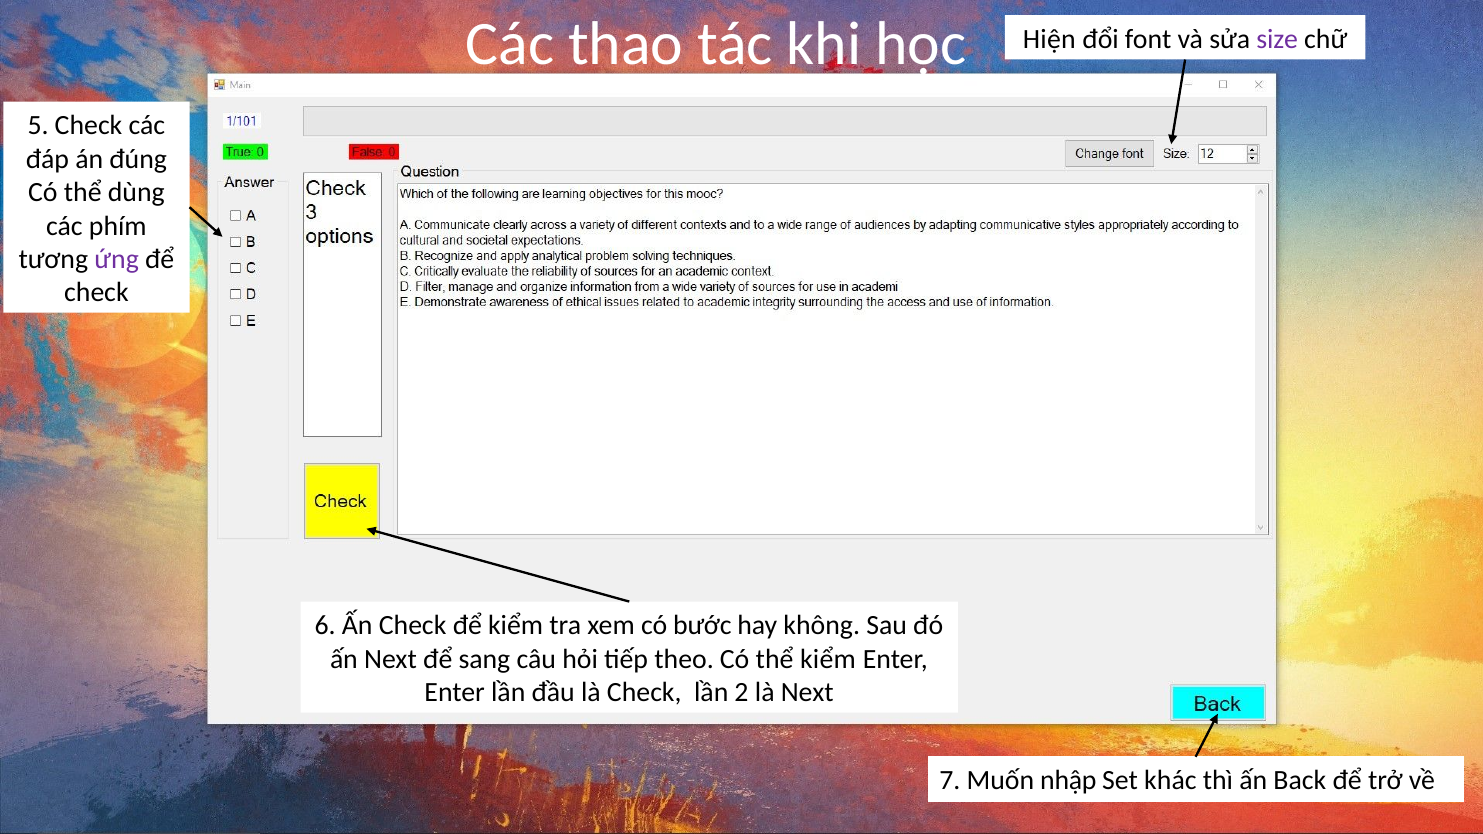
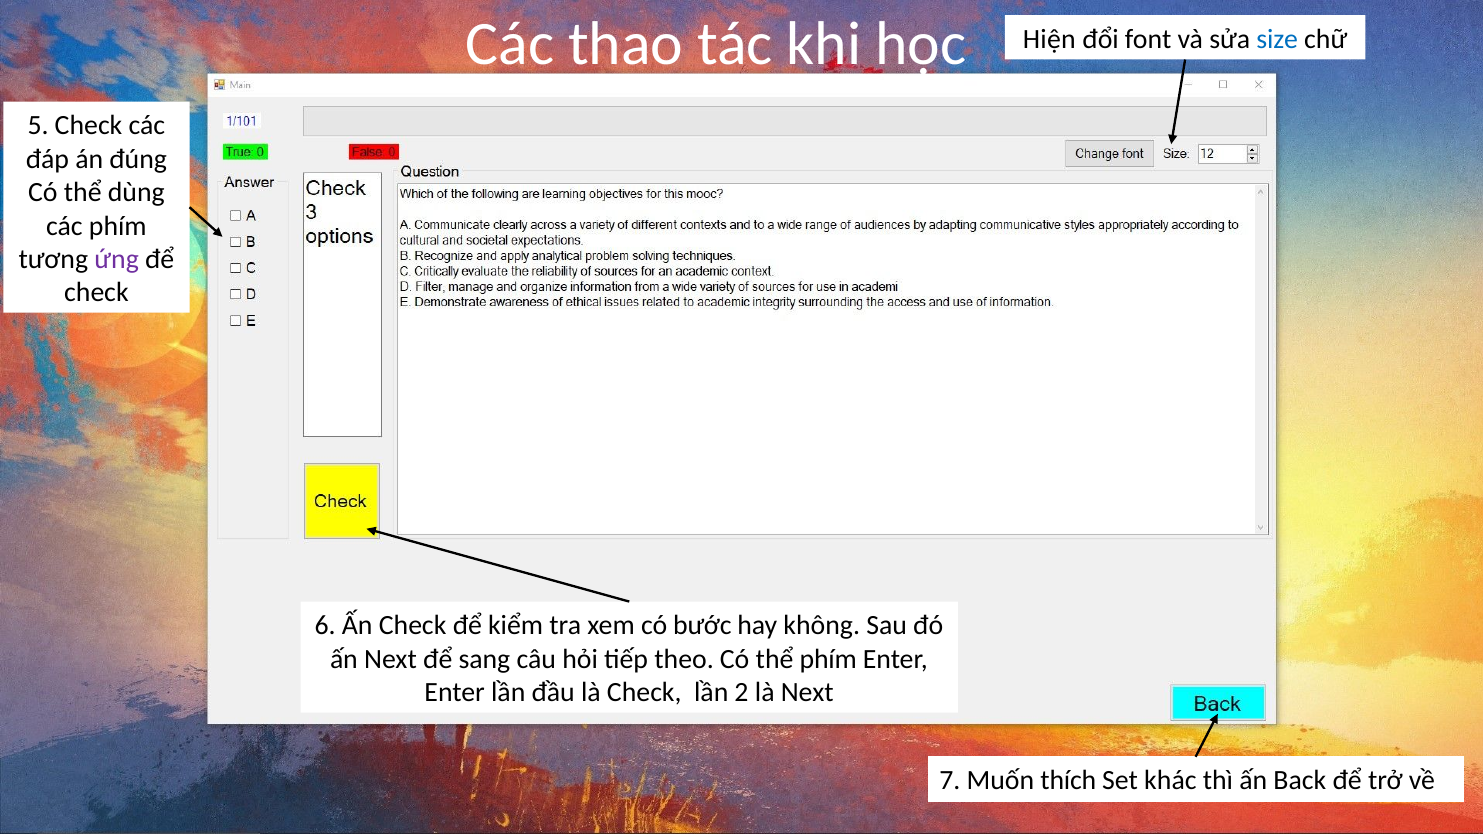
size colour: purple -> blue
thể kiểm: kiểm -> phím
nhập: nhập -> thích
